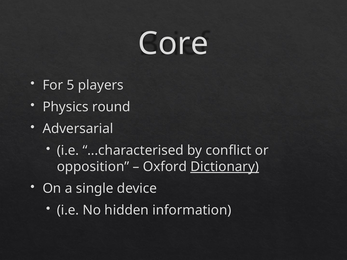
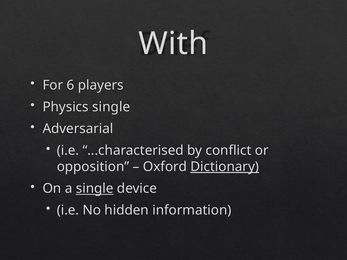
Core: Core -> With
5: 5 -> 6
Physics round: round -> single
single at (95, 189) underline: none -> present
